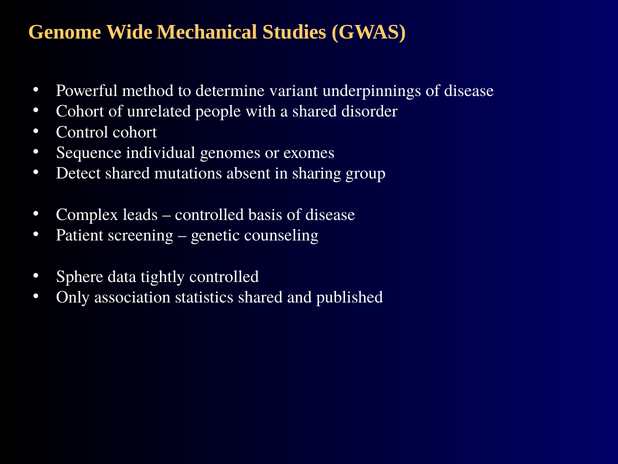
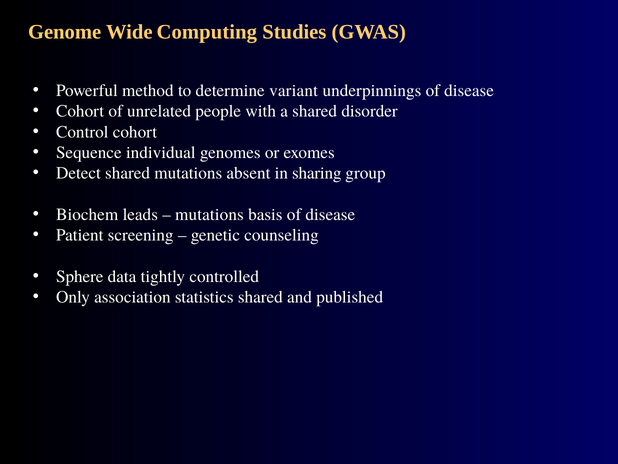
Mechanical: Mechanical -> Computing
Complex: Complex -> Biochem
controlled at (210, 214): controlled -> mutations
